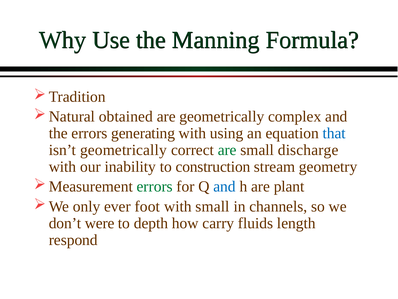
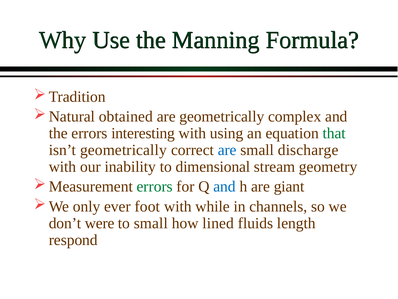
generating: generating -> interesting
that colour: blue -> green
are at (227, 150) colour: green -> blue
construction: construction -> dimensional
plant: plant -> giant
with small: small -> while
to depth: depth -> small
carry: carry -> lined
